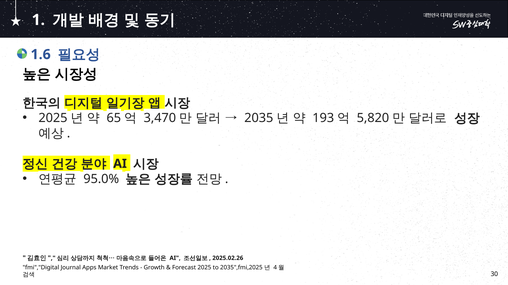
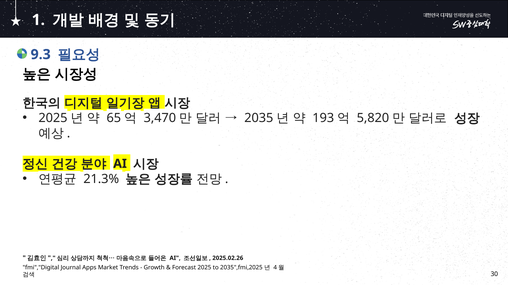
1.6: 1.6 -> 9.3
95.0%: 95.0% -> 21.3%
